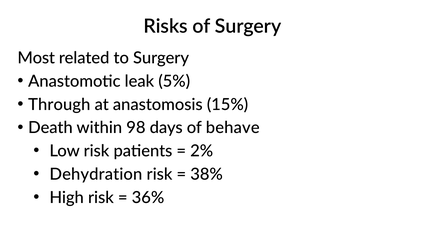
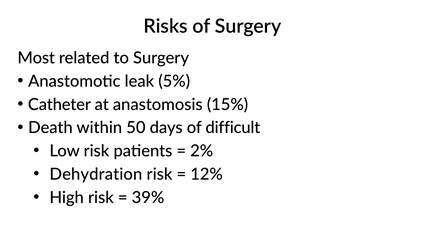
Through: Through -> Catheter
98: 98 -> 50
behave: behave -> difficult
38%: 38% -> 12%
36%: 36% -> 39%
